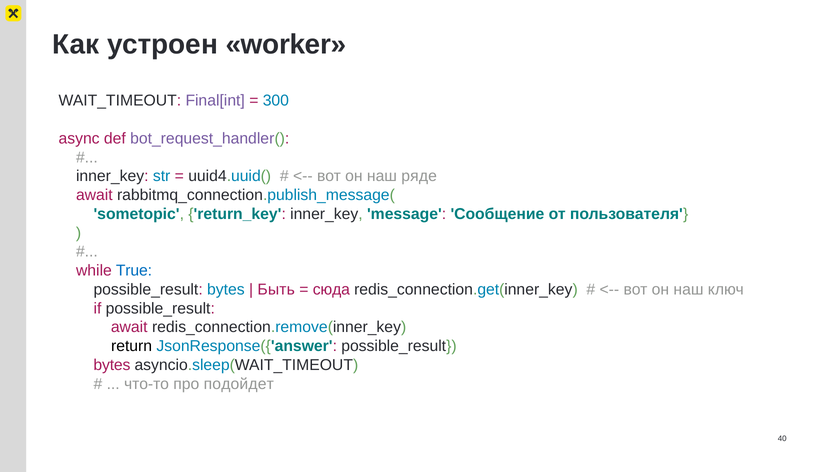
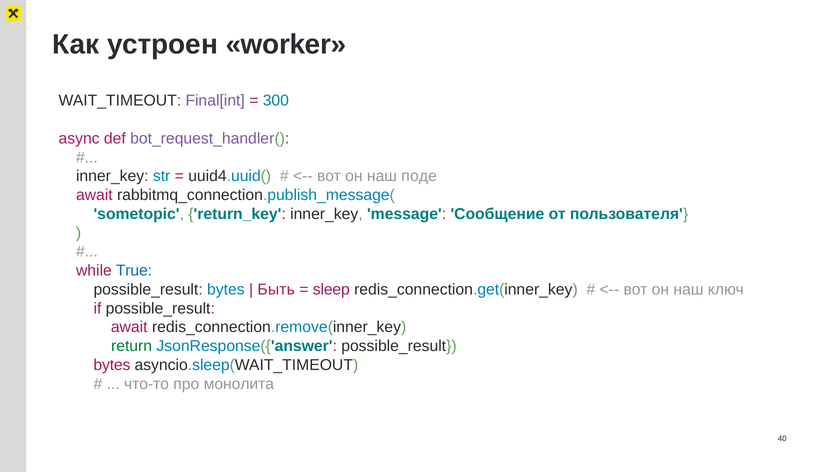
ряде: ряде -> поде
сюда: сюда -> sleep
return colour: black -> green
подойдет: подойдет -> монолита
